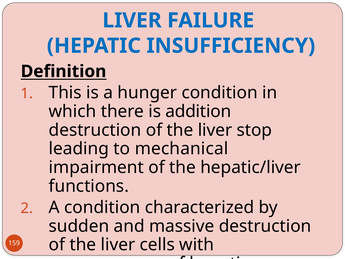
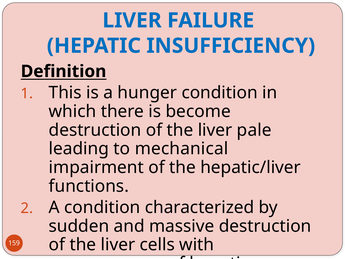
addition: addition -> become
stop: stop -> pale
